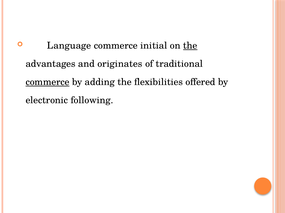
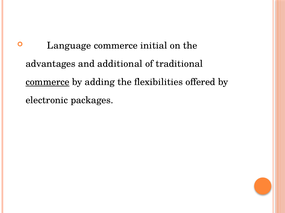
the at (190, 46) underline: present -> none
originates: originates -> additional
following: following -> packages
